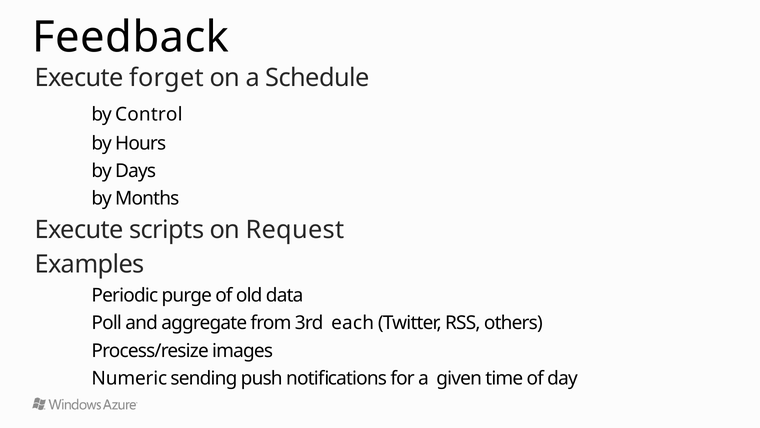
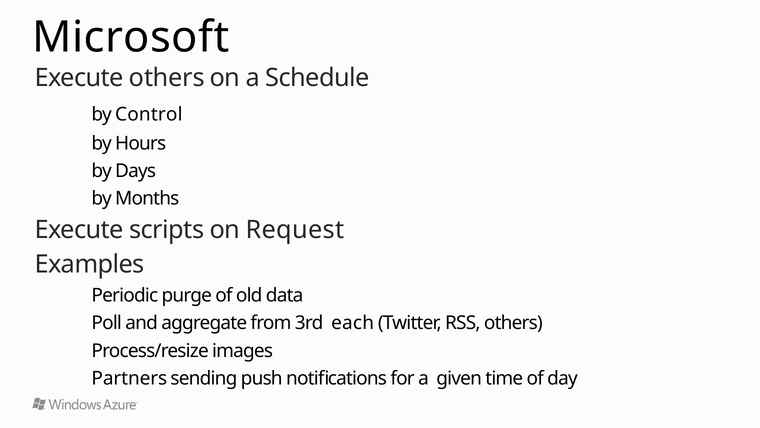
Feedback: Feedback -> Microsoft
Execute forget: forget -> others
Numeric: Numeric -> Partners
